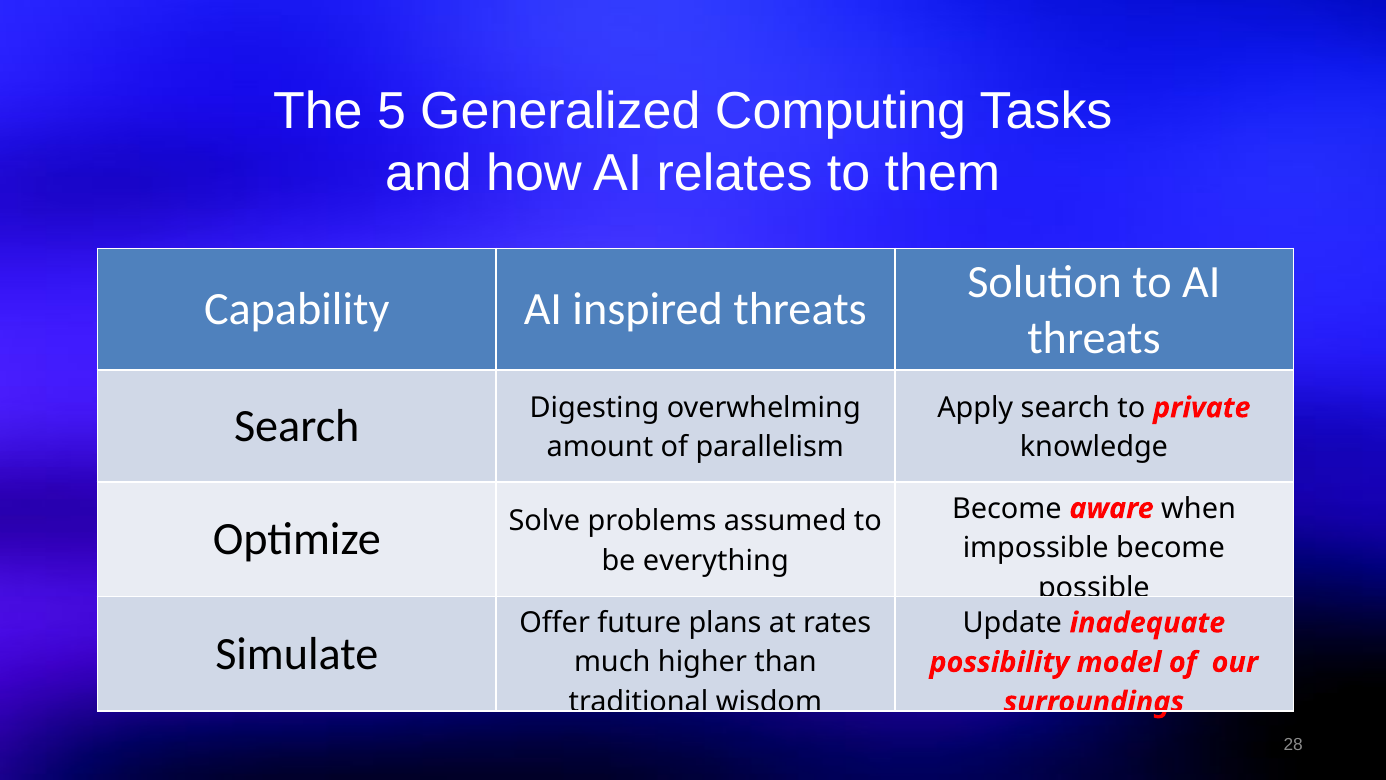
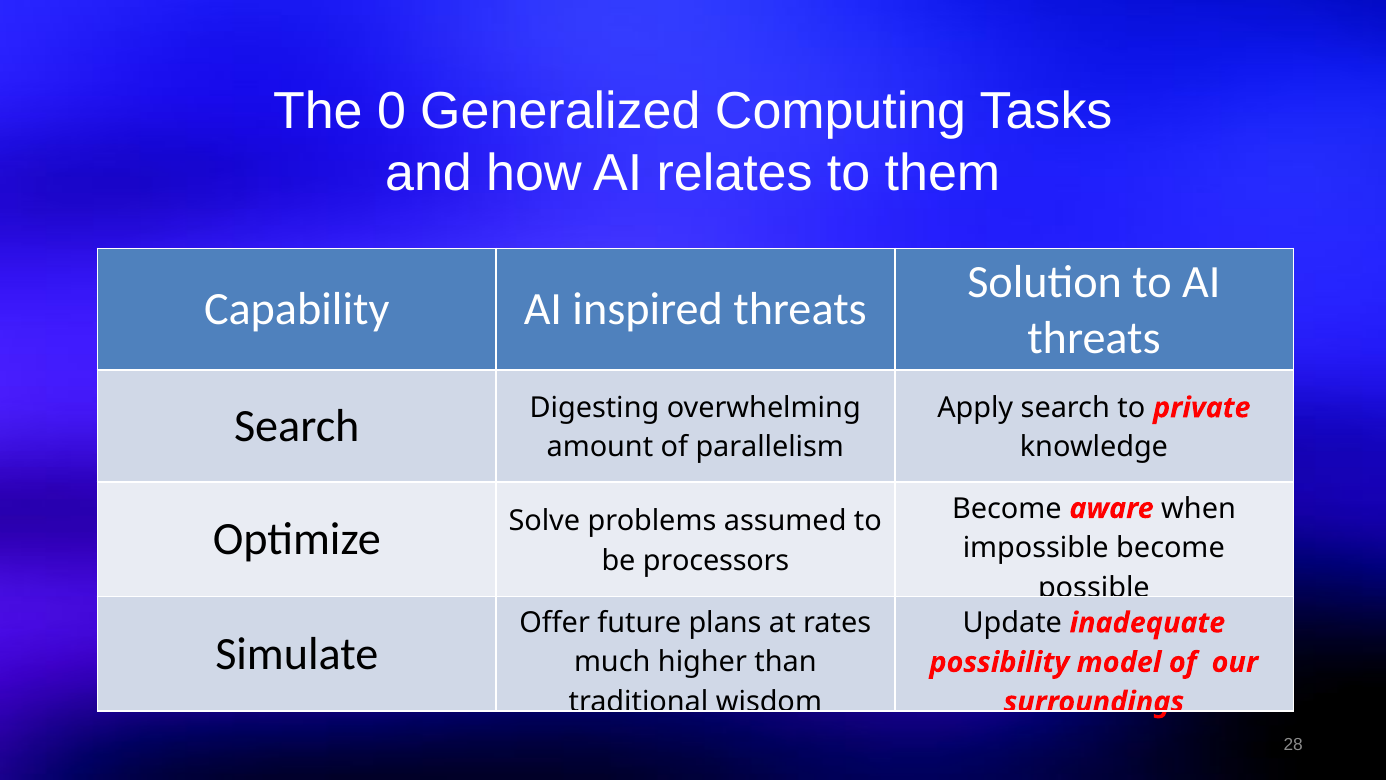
5: 5 -> 0
everything: everything -> processors
